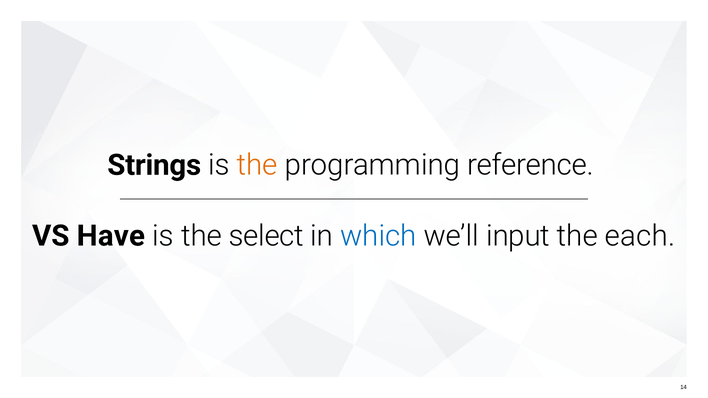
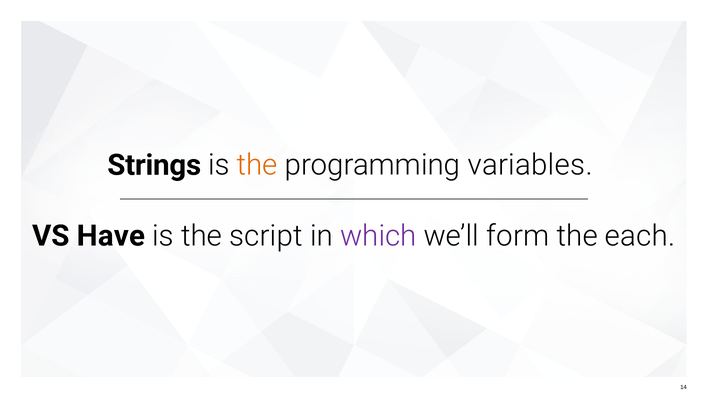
reference: reference -> variables
select: select -> script
which colour: blue -> purple
input: input -> form
